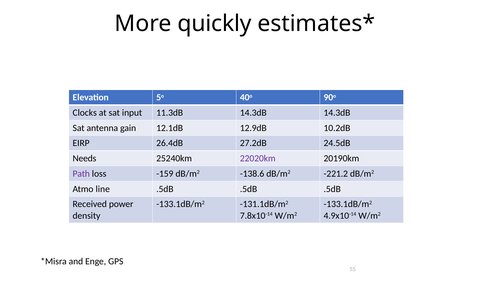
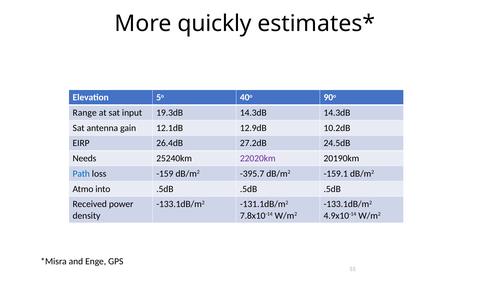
Clocks: Clocks -> Range
11.3dB: 11.3dB -> 19.3dB
Path colour: purple -> blue
-138.6: -138.6 -> -395.7
-221.2: -221.2 -> -159.1
line: line -> into
